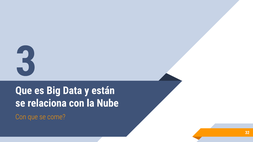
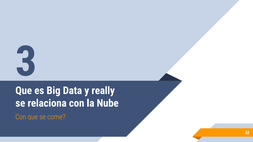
están: están -> really
